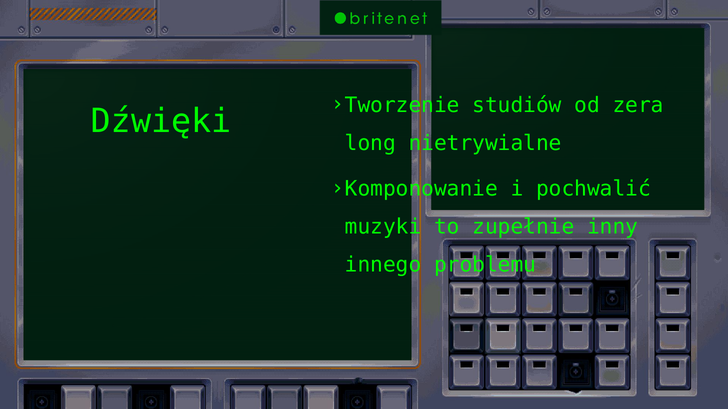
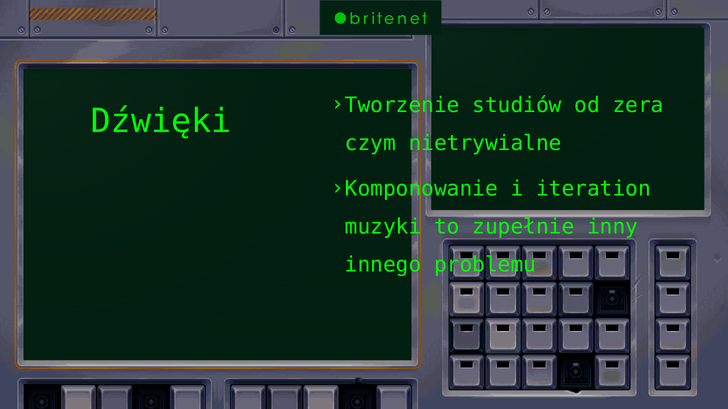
long: long -> czym
pochwalić: pochwalić -> iteration
